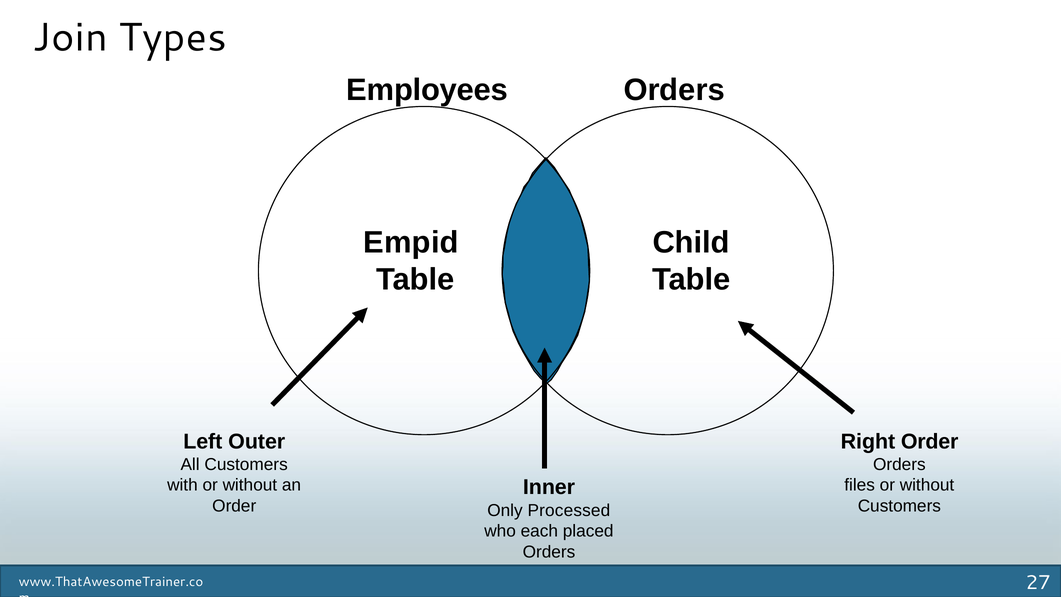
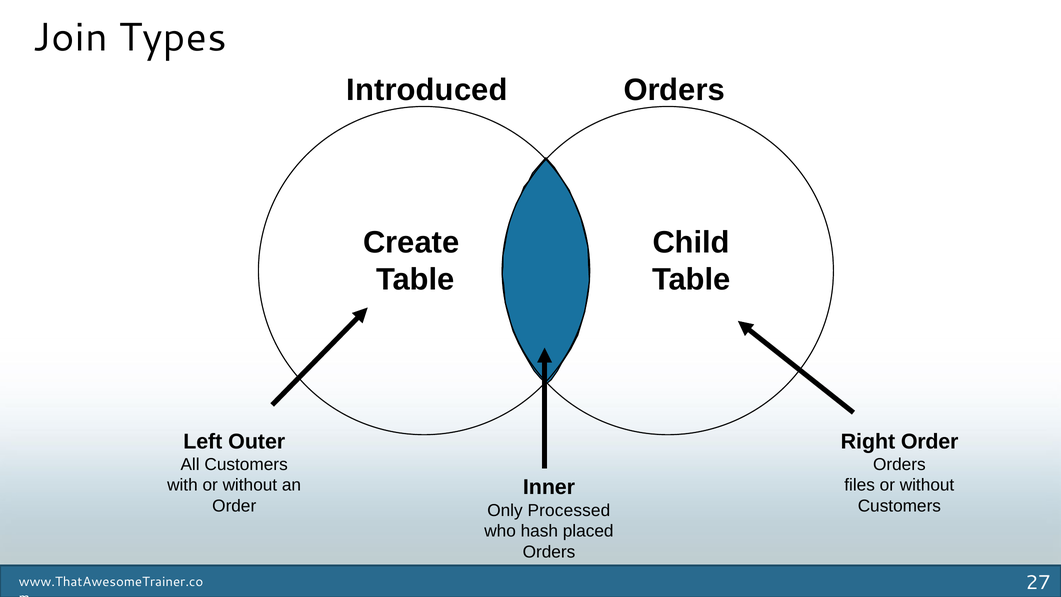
Employees: Employees -> Introduced
Empid: Empid -> Create
each: each -> hash
